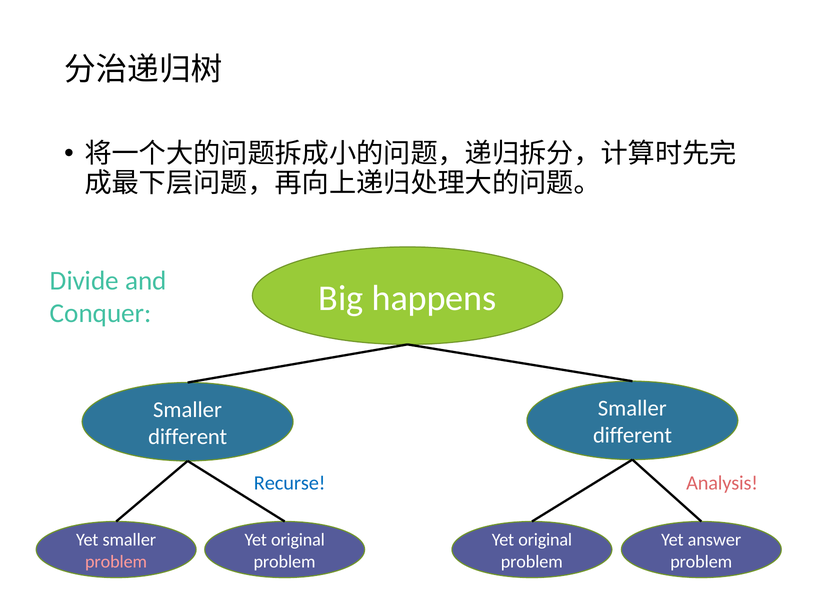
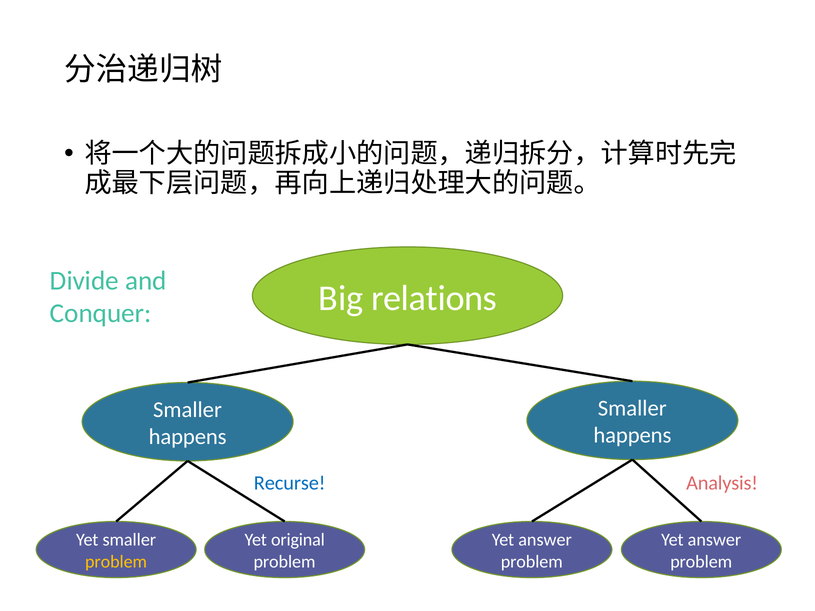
happens: happens -> relations
different at (632, 436): different -> happens
different at (188, 437): different -> happens
original at (545, 540): original -> answer
problem at (116, 562) colour: pink -> yellow
